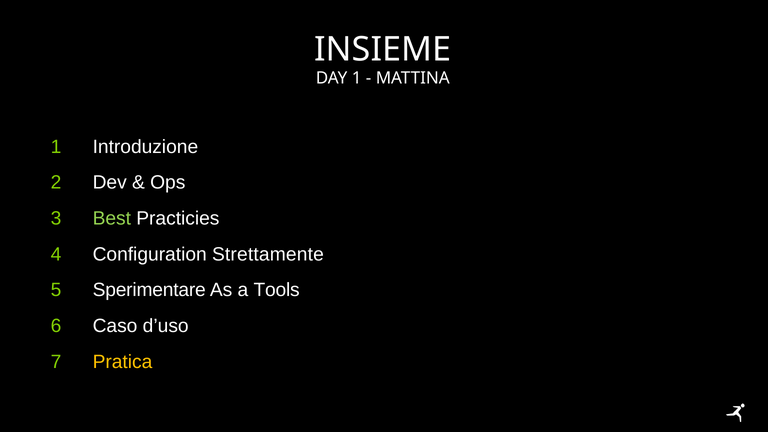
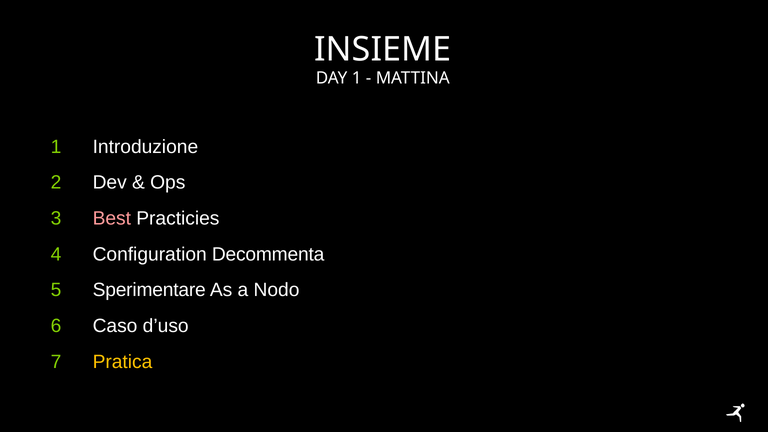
Best colour: light green -> pink
Strettamente: Strettamente -> Decommenta
Tools: Tools -> Nodo
